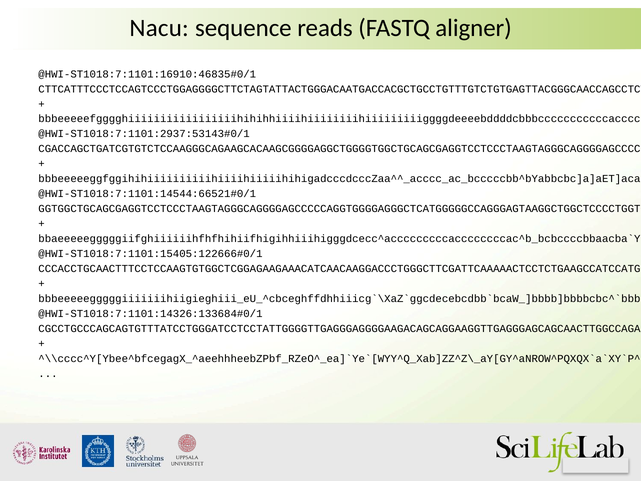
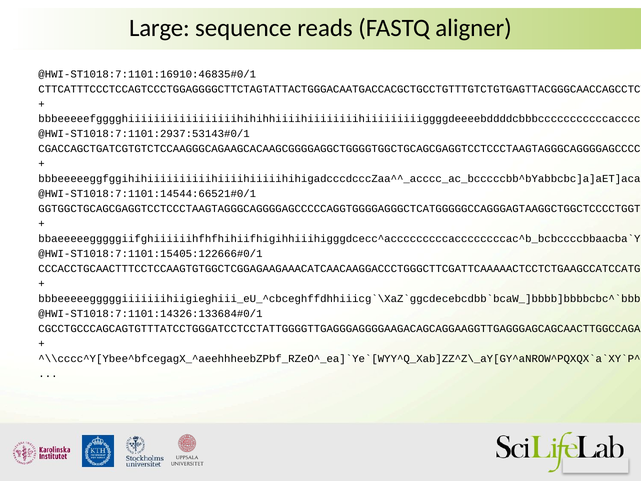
Nacu: Nacu -> Large
